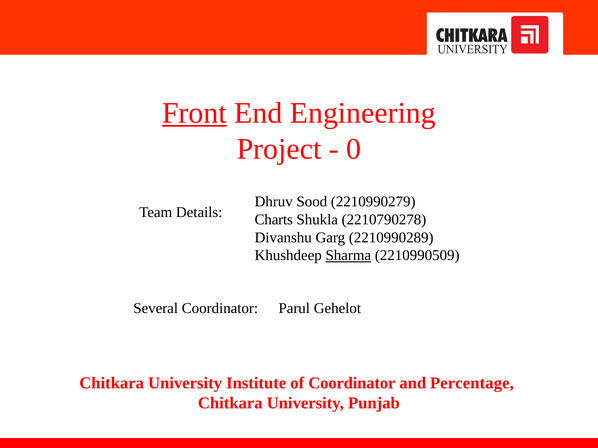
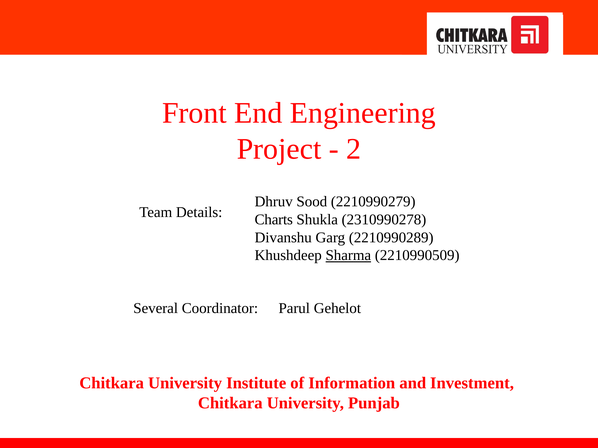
Front underline: present -> none
0: 0 -> 2
2210790278: 2210790278 -> 2310990278
of Coordinator: Coordinator -> Information
Percentage: Percentage -> Investment
